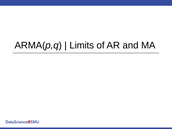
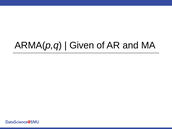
Limits: Limits -> Given
